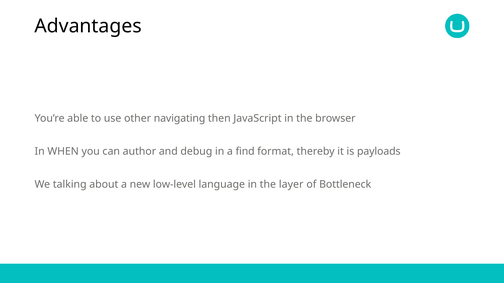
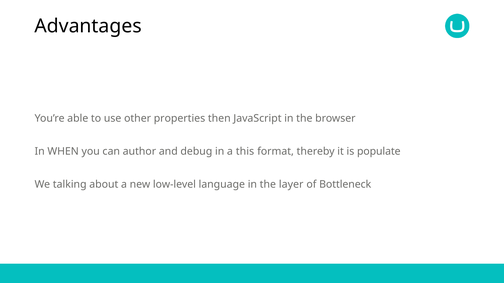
navigating: navigating -> properties
find: find -> this
payloads: payloads -> populate
